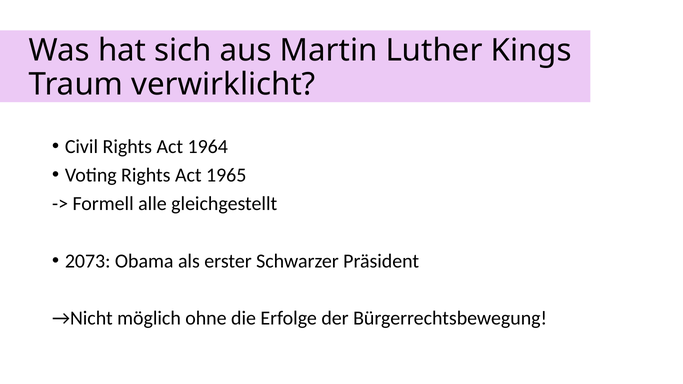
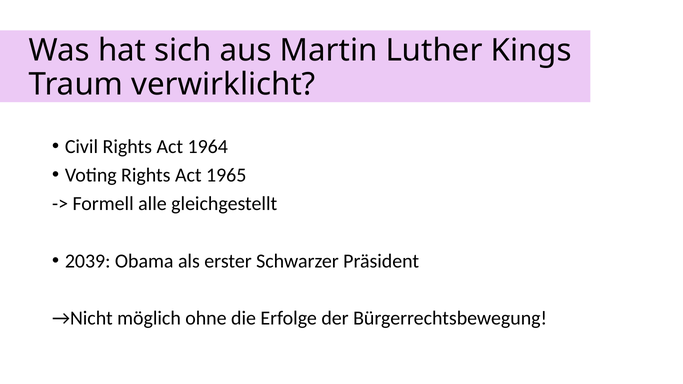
2073: 2073 -> 2039
